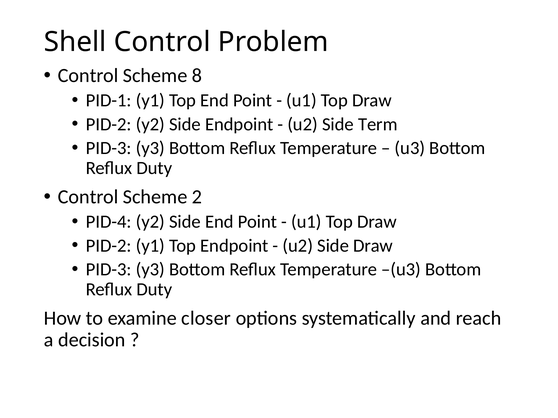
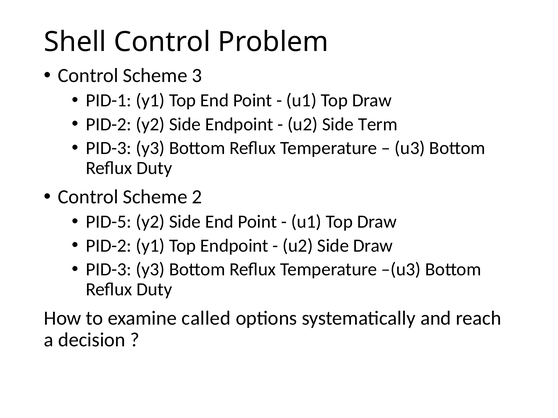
8: 8 -> 3
PID-4: PID-4 -> PID-5
closer: closer -> called
